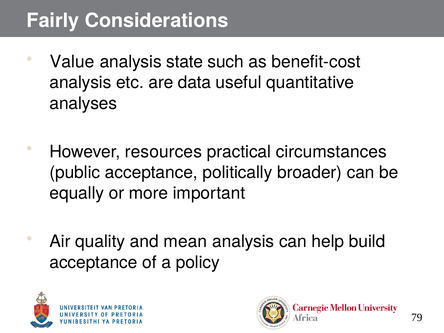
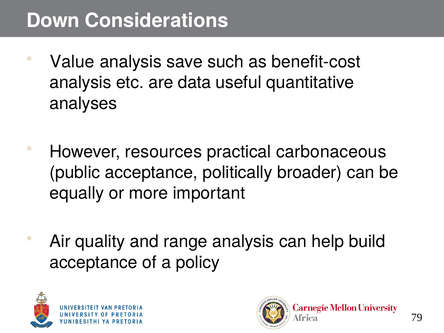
Fairly: Fairly -> Down
state: state -> save
circumstances: circumstances -> carbonaceous
mean: mean -> range
